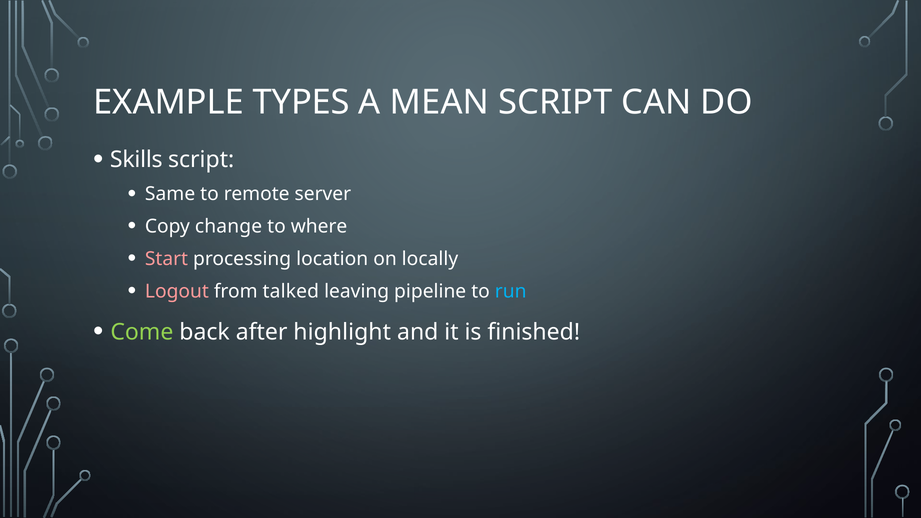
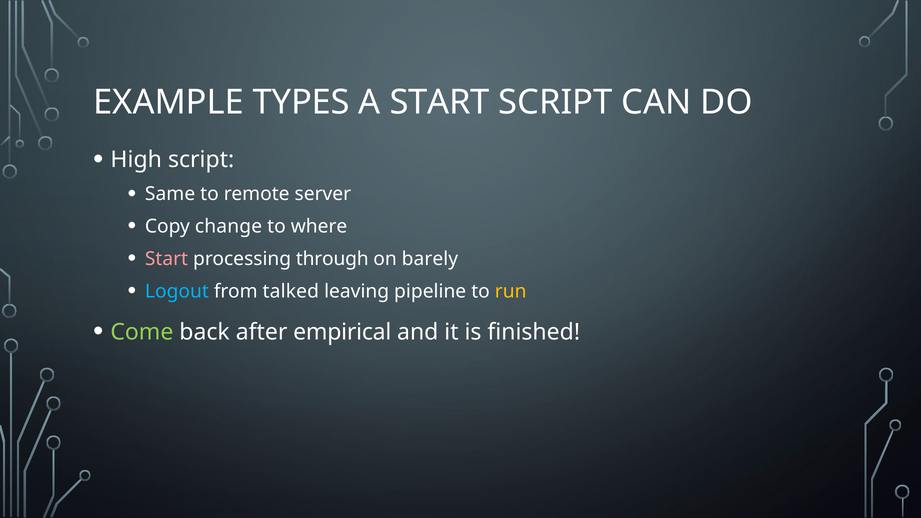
A MEAN: MEAN -> START
Skills: Skills -> High
location: location -> through
locally: locally -> barely
Logout colour: pink -> light blue
run colour: light blue -> yellow
highlight: highlight -> empirical
